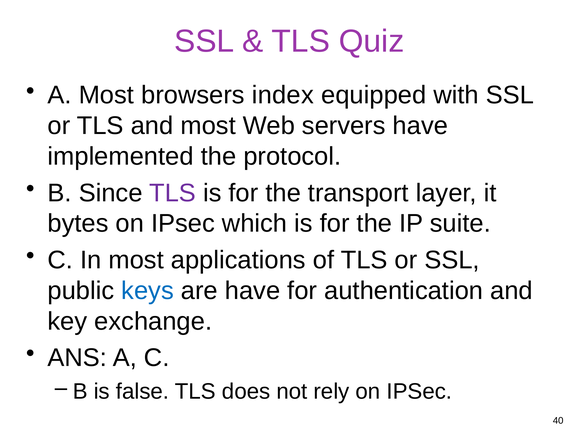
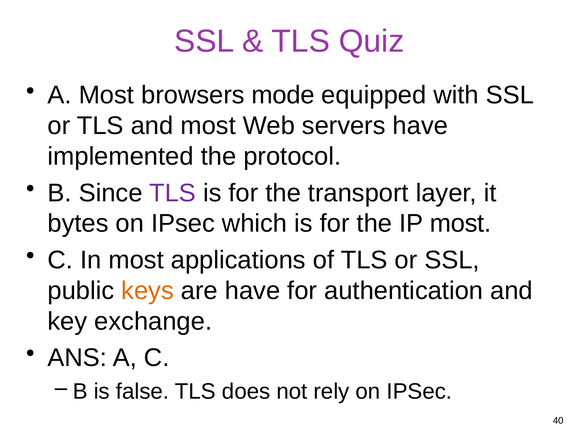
index: index -> mode
IP suite: suite -> most
keys colour: blue -> orange
